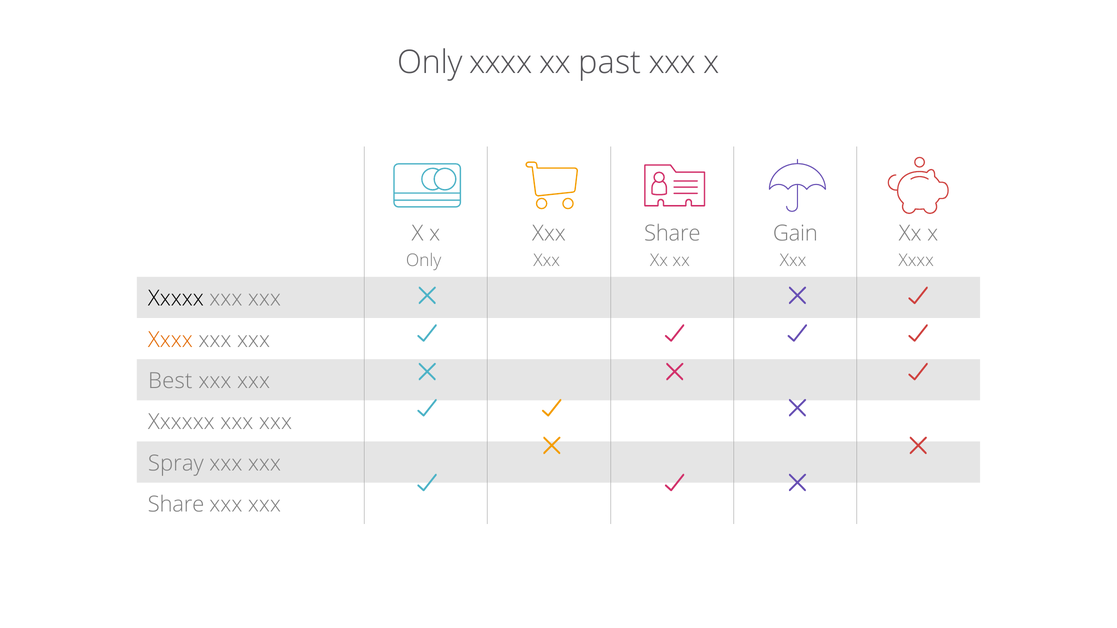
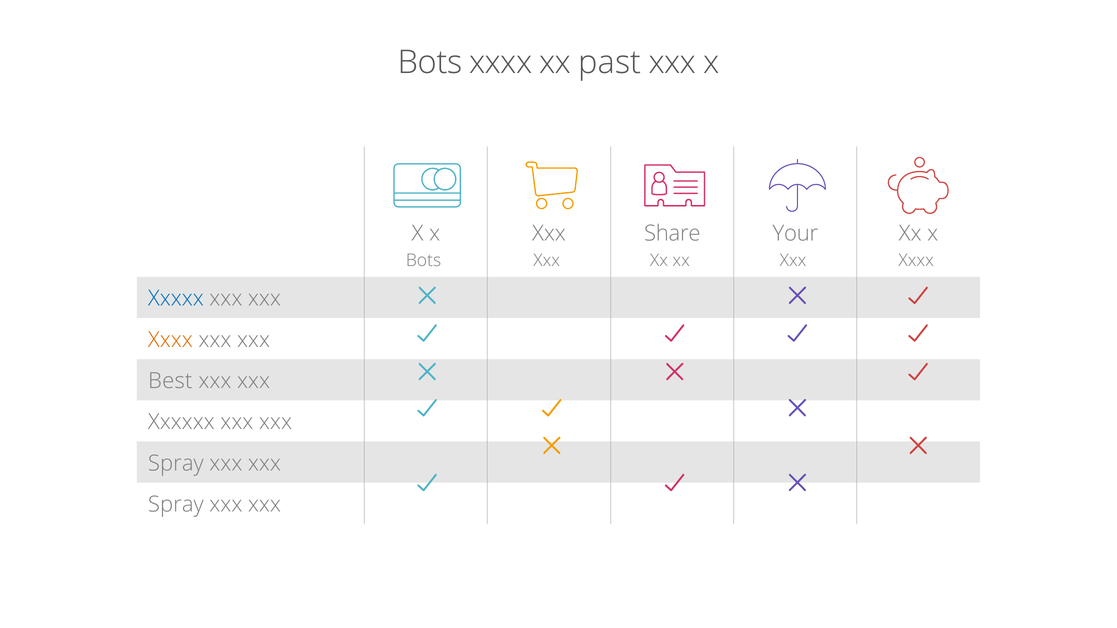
Only at (430, 62): Only -> Bots
Gain: Gain -> Your
Only at (424, 260): Only -> Bots
Xxxxx colour: black -> blue
Share at (176, 505): Share -> Spray
